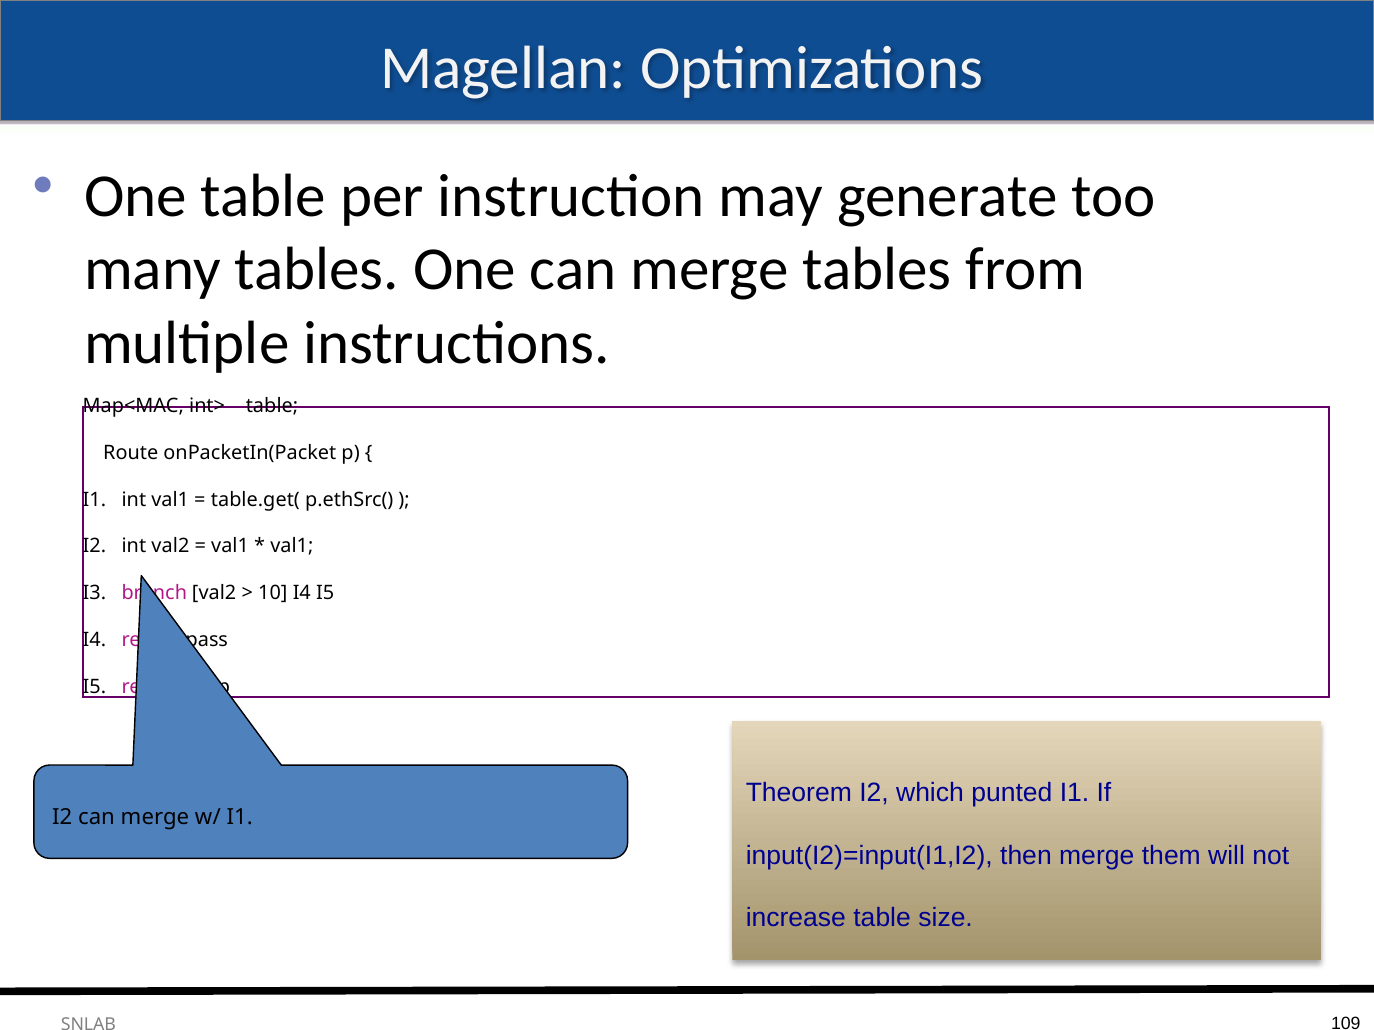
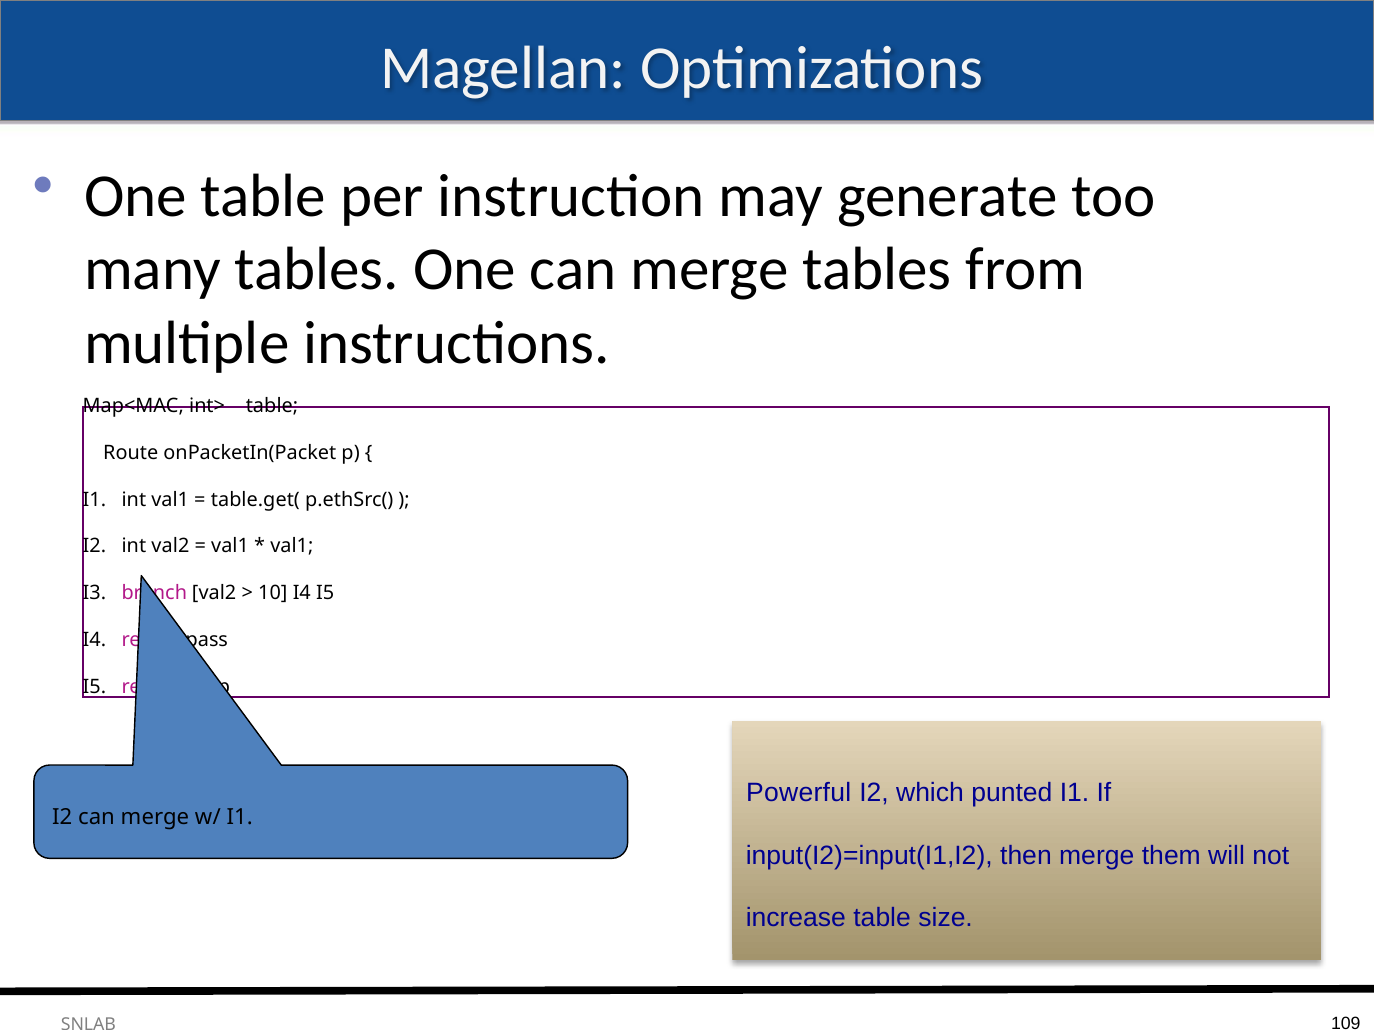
Theorem: Theorem -> Powerful
